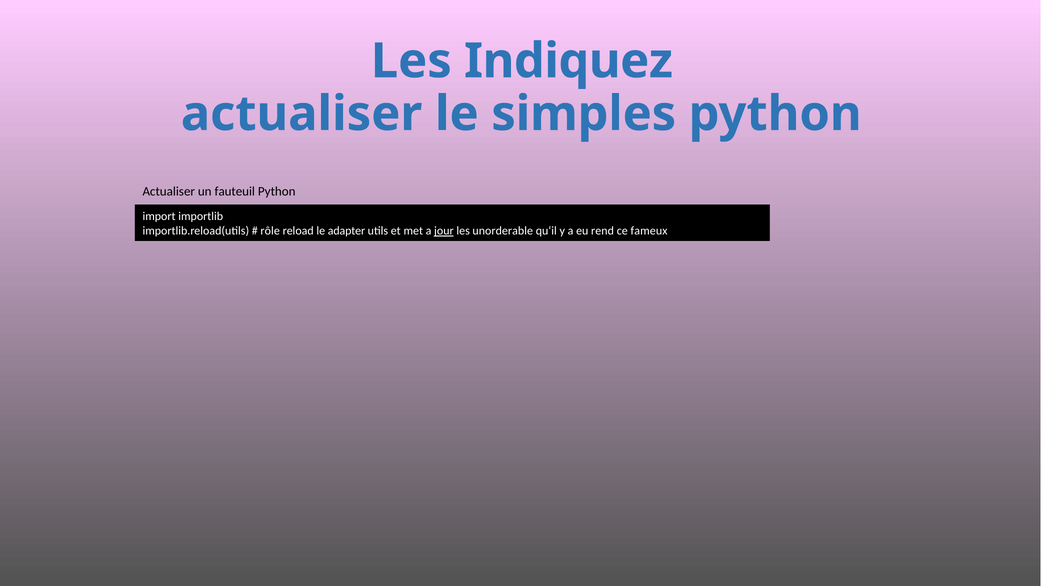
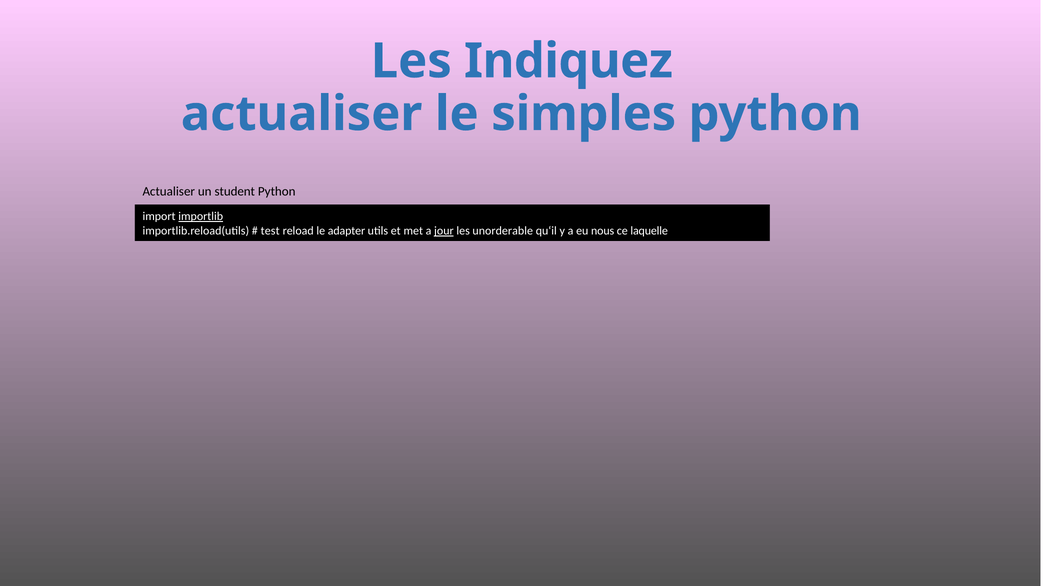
fauteuil: fauteuil -> student
importlib underline: none -> present
rôle: rôle -> test
rend: rend -> nous
fameux: fameux -> laquelle
